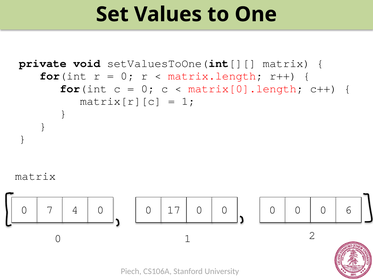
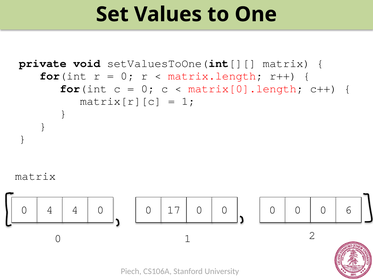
0 7: 7 -> 4
